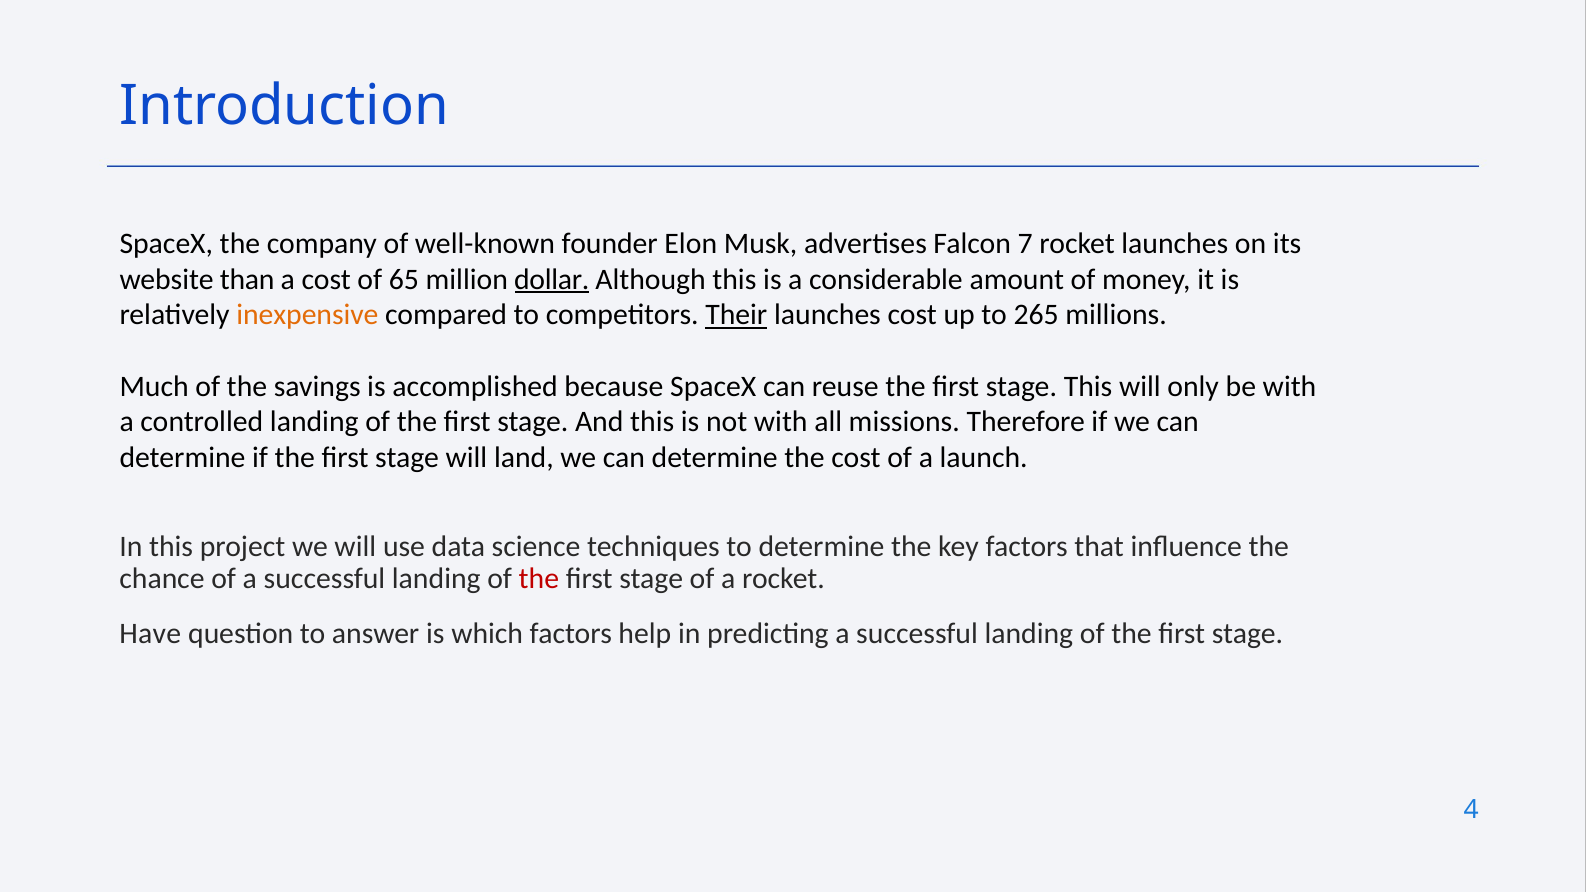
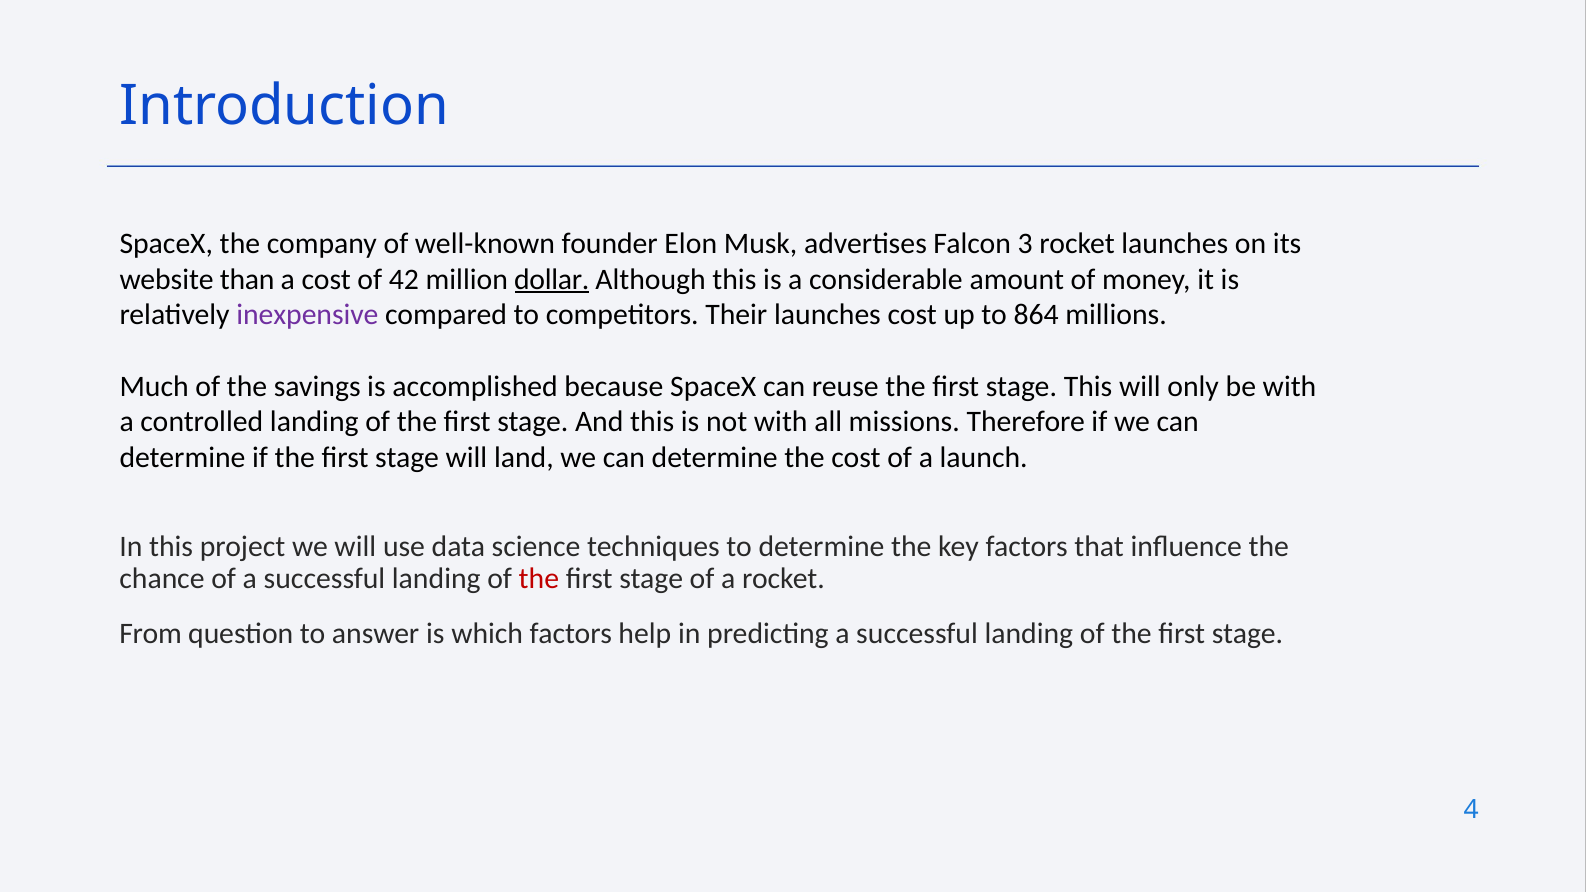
7: 7 -> 3
65: 65 -> 42
inexpensive colour: orange -> purple
Their underline: present -> none
265: 265 -> 864
Have: Have -> From
